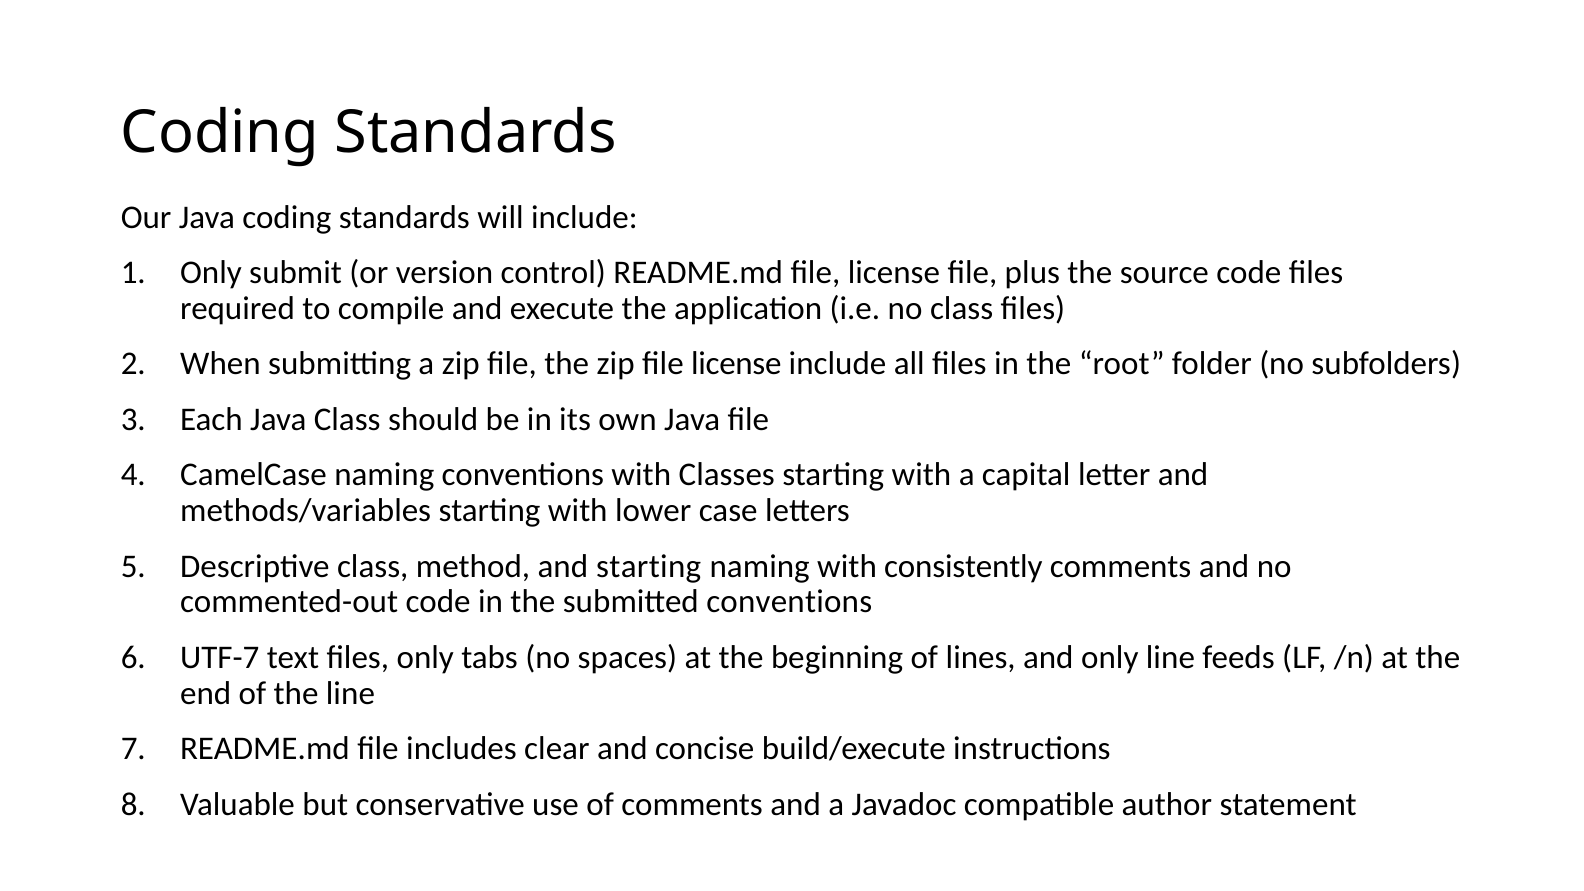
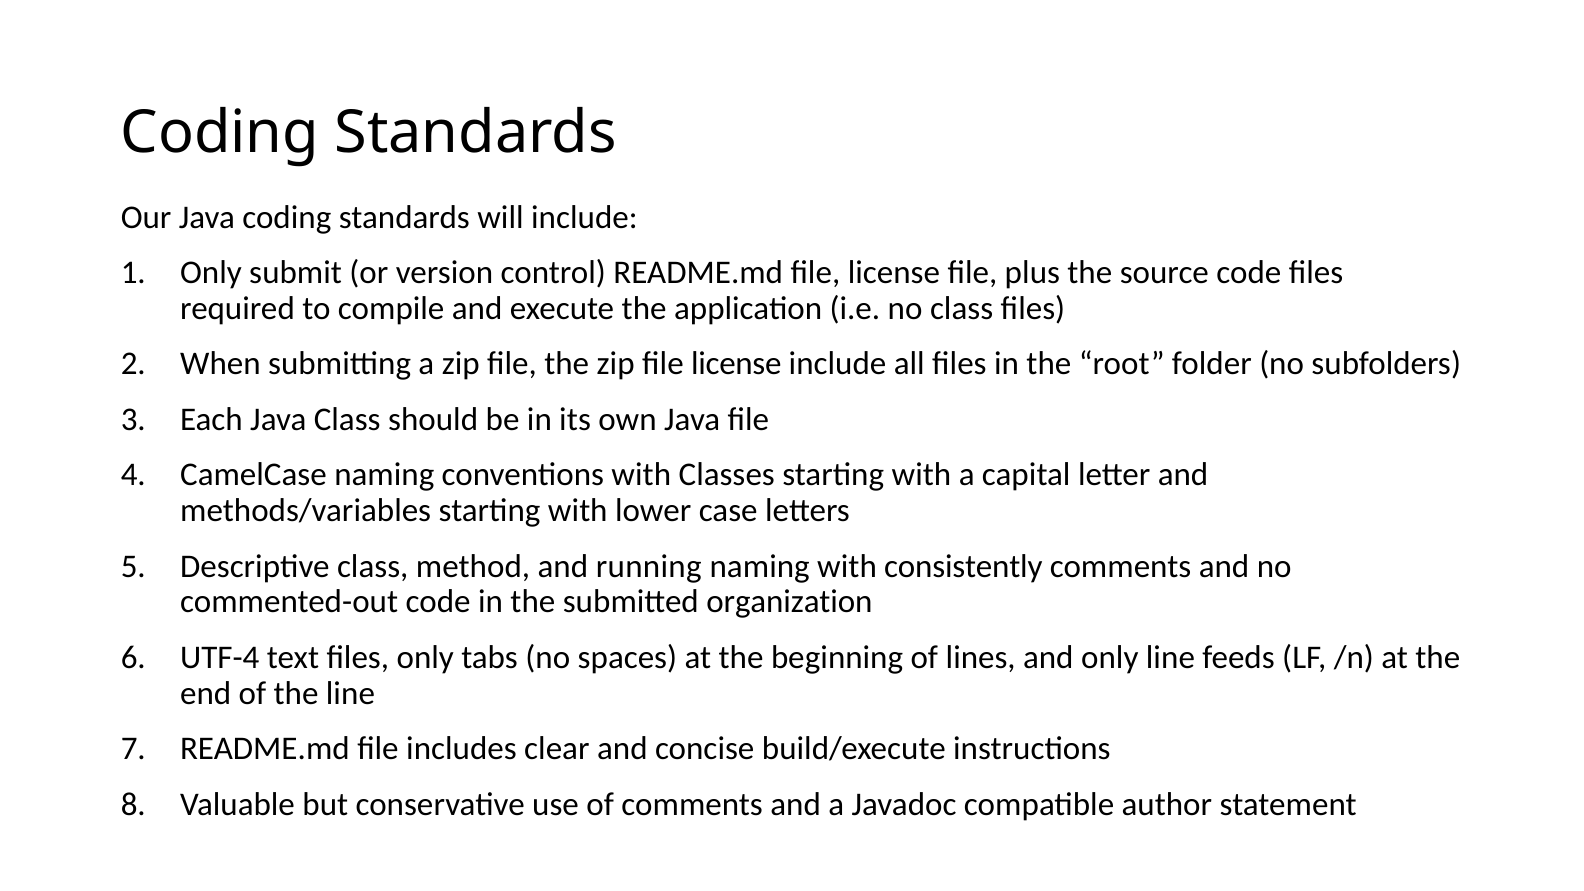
and starting: starting -> running
submitted conventions: conventions -> organization
UTF-7: UTF-7 -> UTF-4
